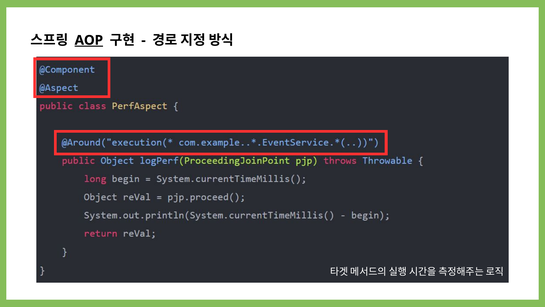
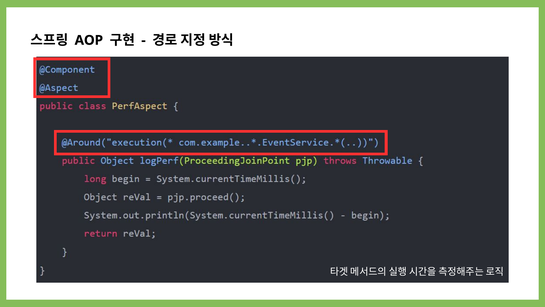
AOP underline: present -> none
